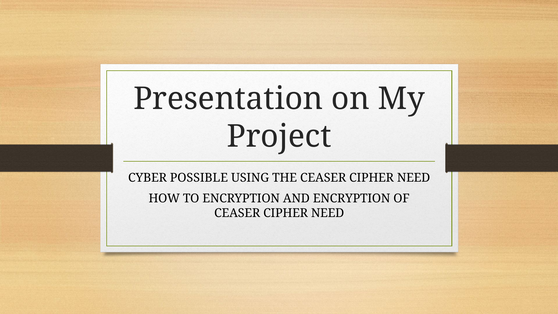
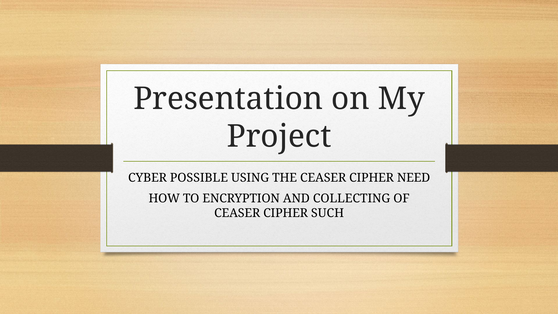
AND ENCRYPTION: ENCRYPTION -> COLLECTING
NEED at (328, 213): NEED -> SUCH
